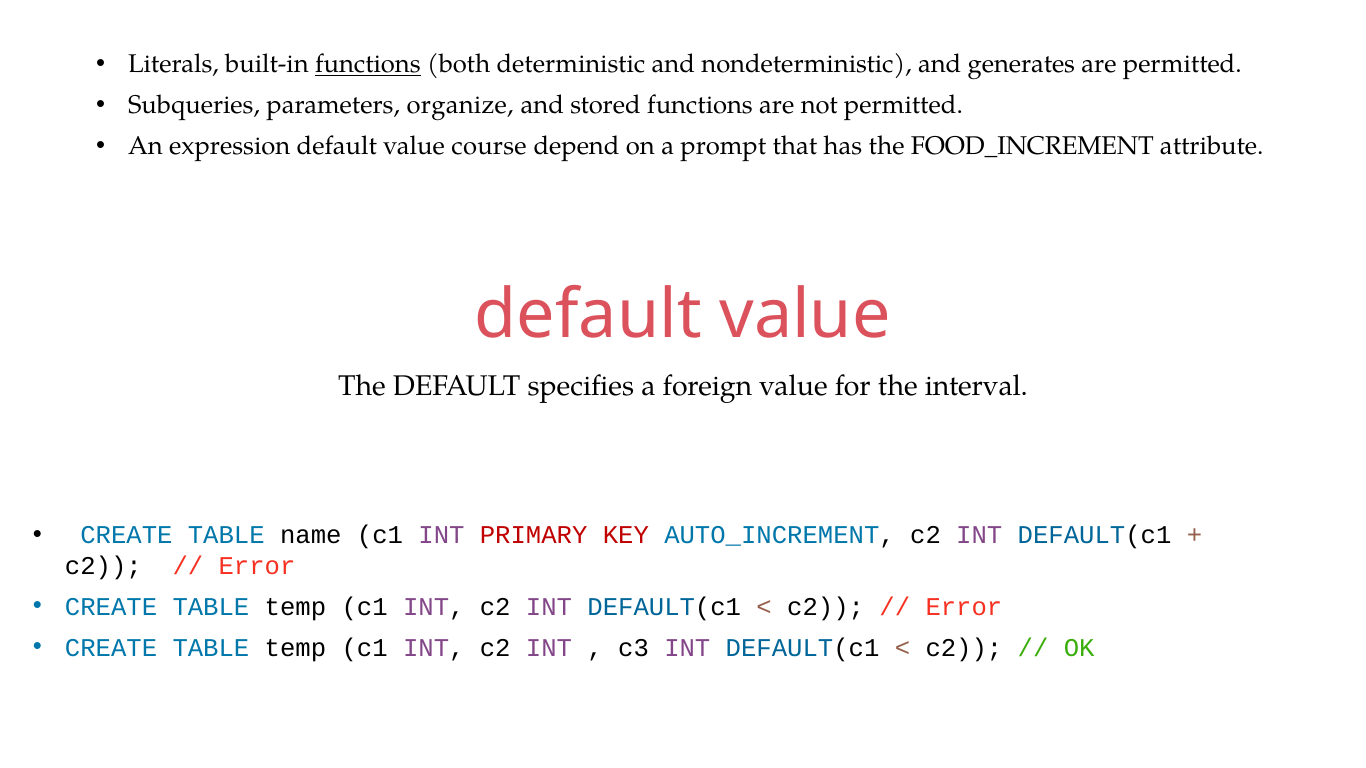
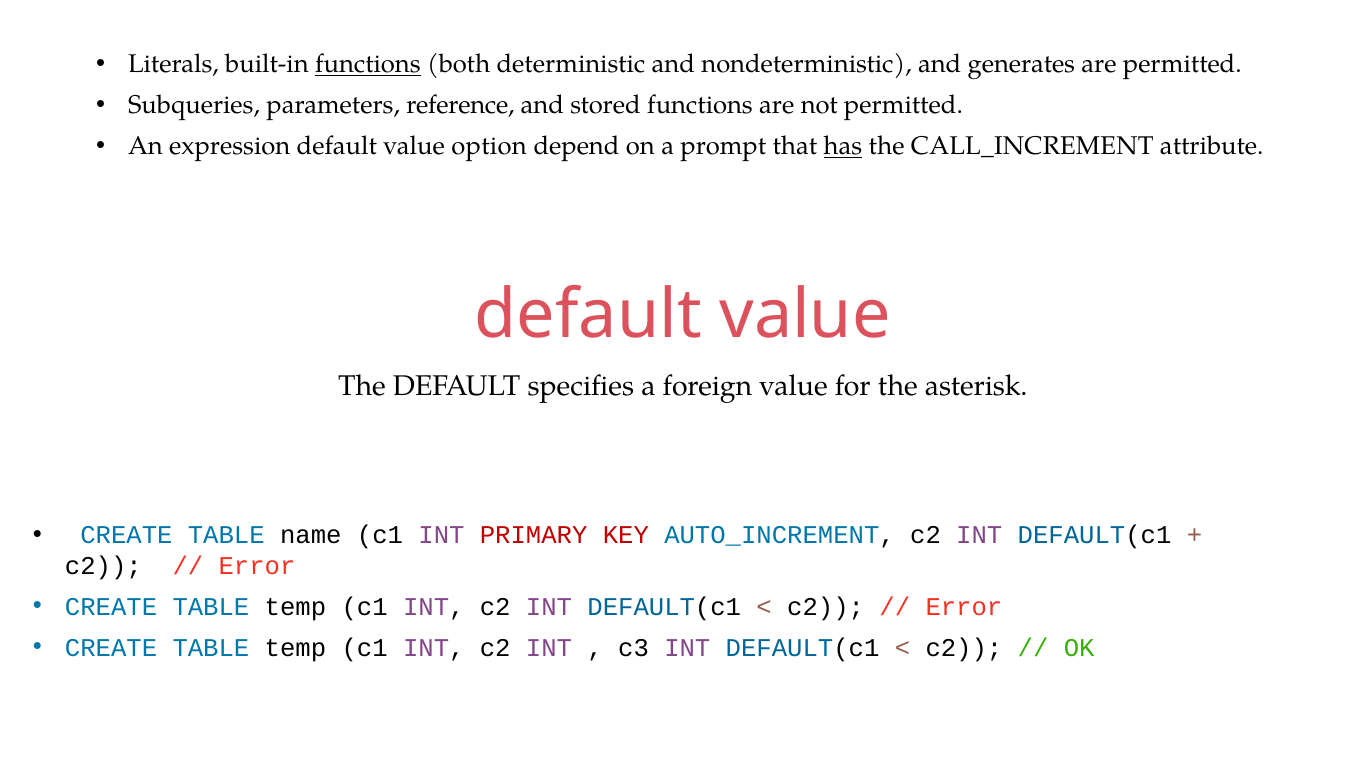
organize: organize -> reference
course: course -> option
has underline: none -> present
FOOD_INCREMENT: FOOD_INCREMENT -> CALL_INCREMENT
interval: interval -> asterisk
